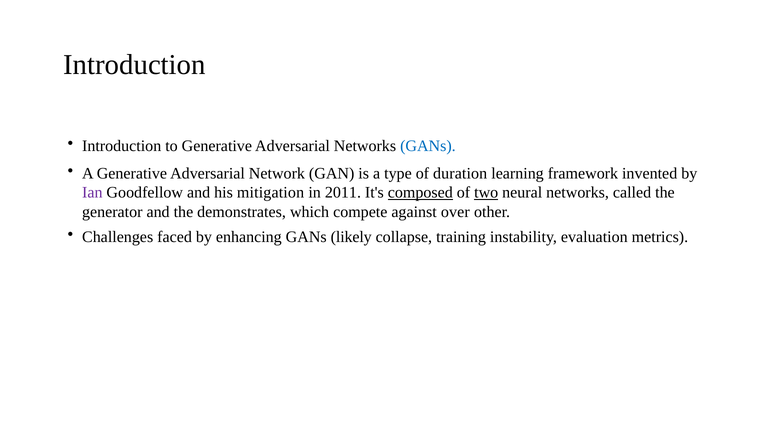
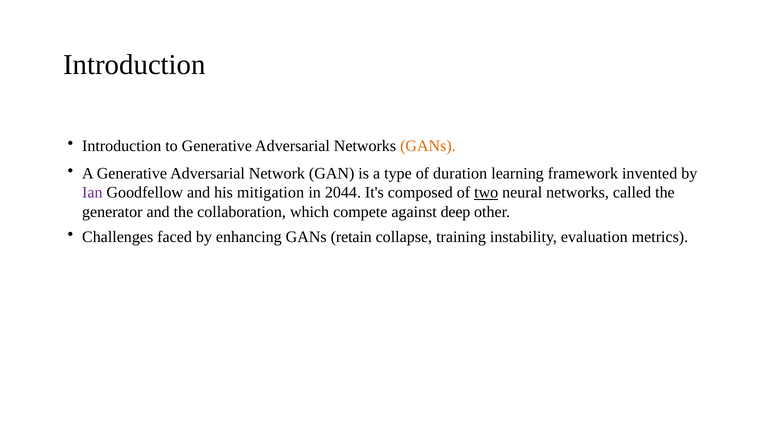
GANs at (428, 146) colour: blue -> orange
2011: 2011 -> 2044
composed underline: present -> none
demonstrates: demonstrates -> collaboration
over: over -> deep
likely: likely -> retain
